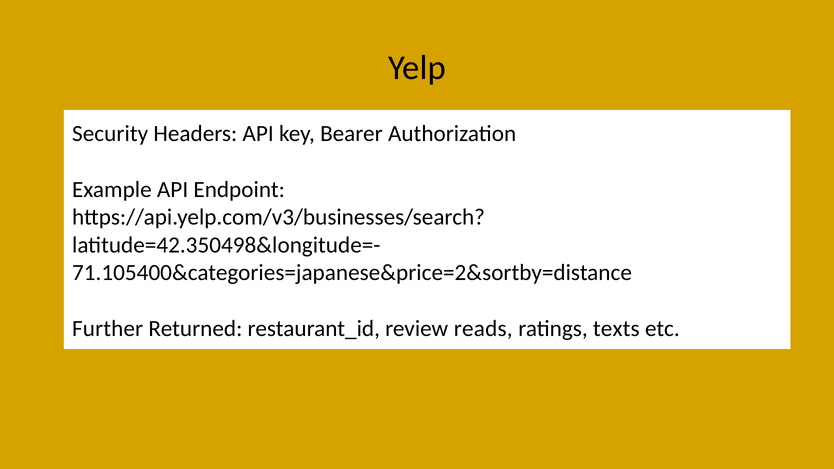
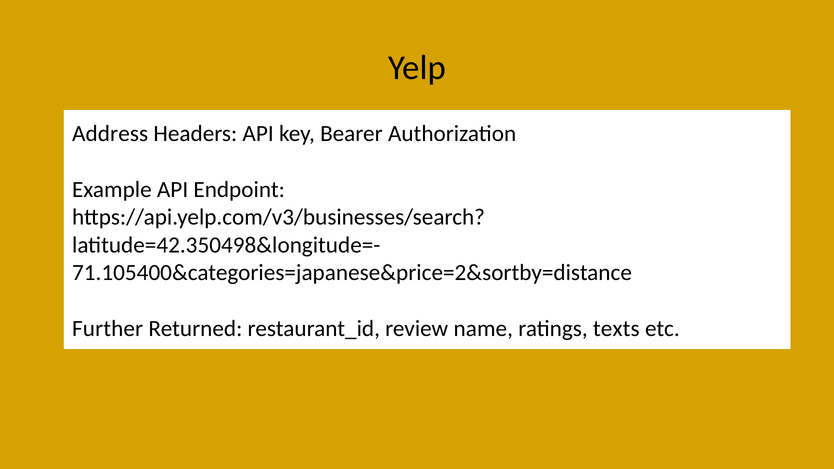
Security: Security -> Address
reads: reads -> name
